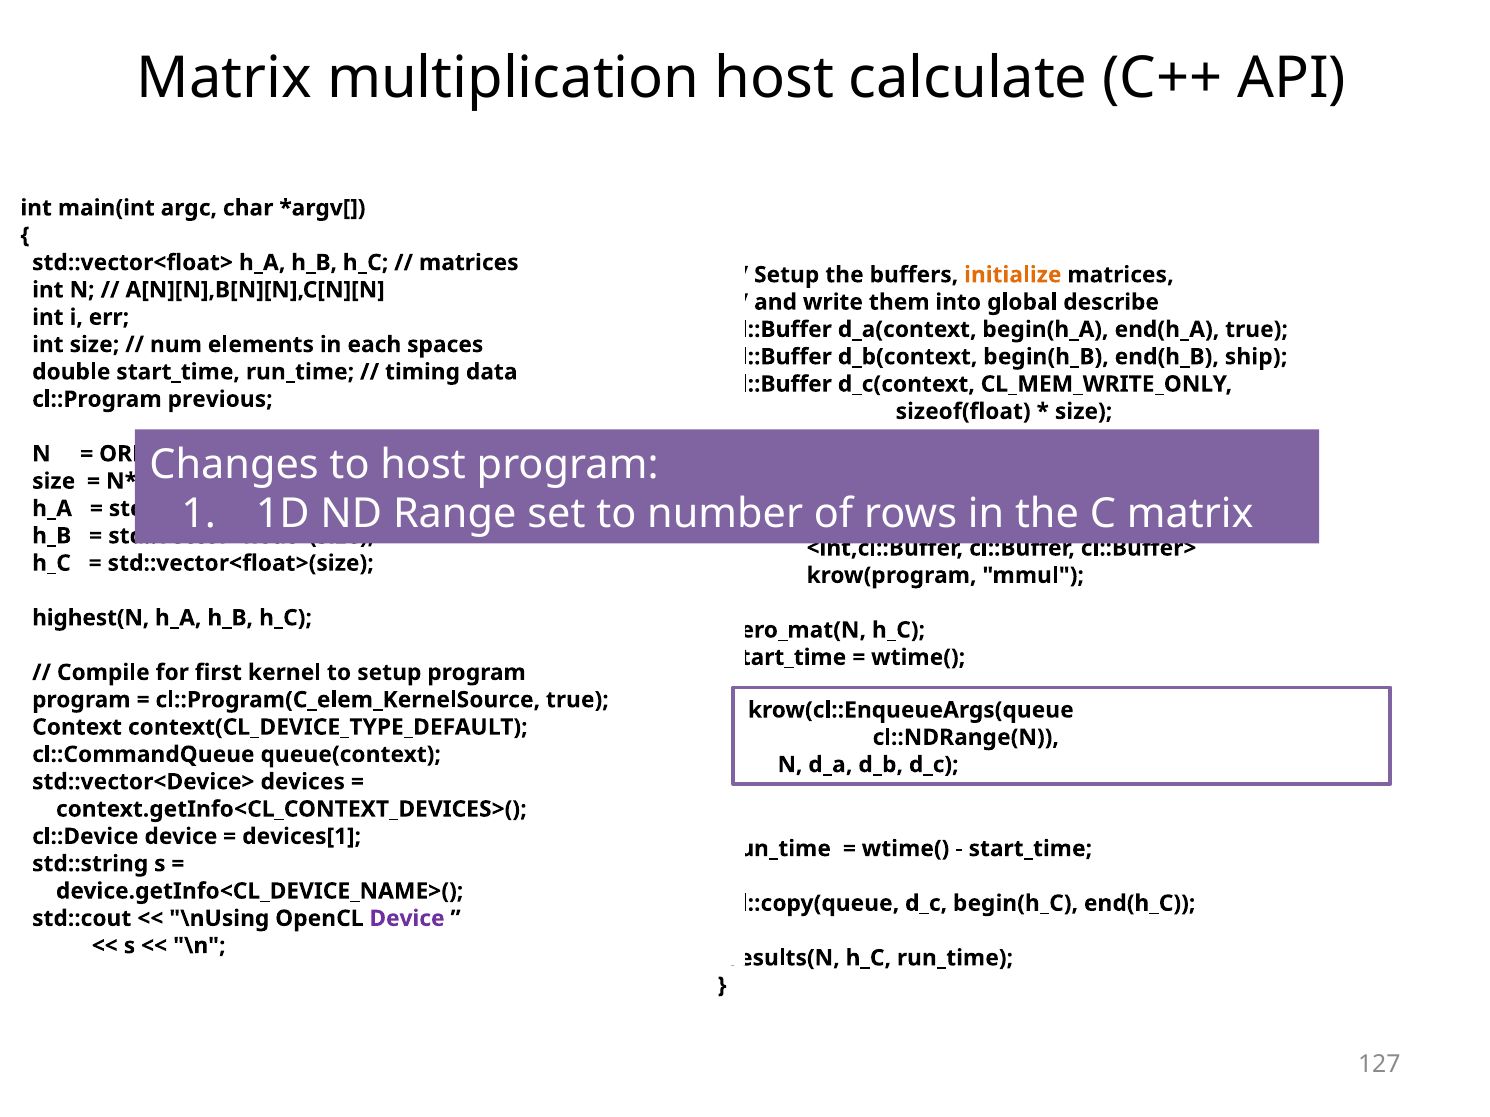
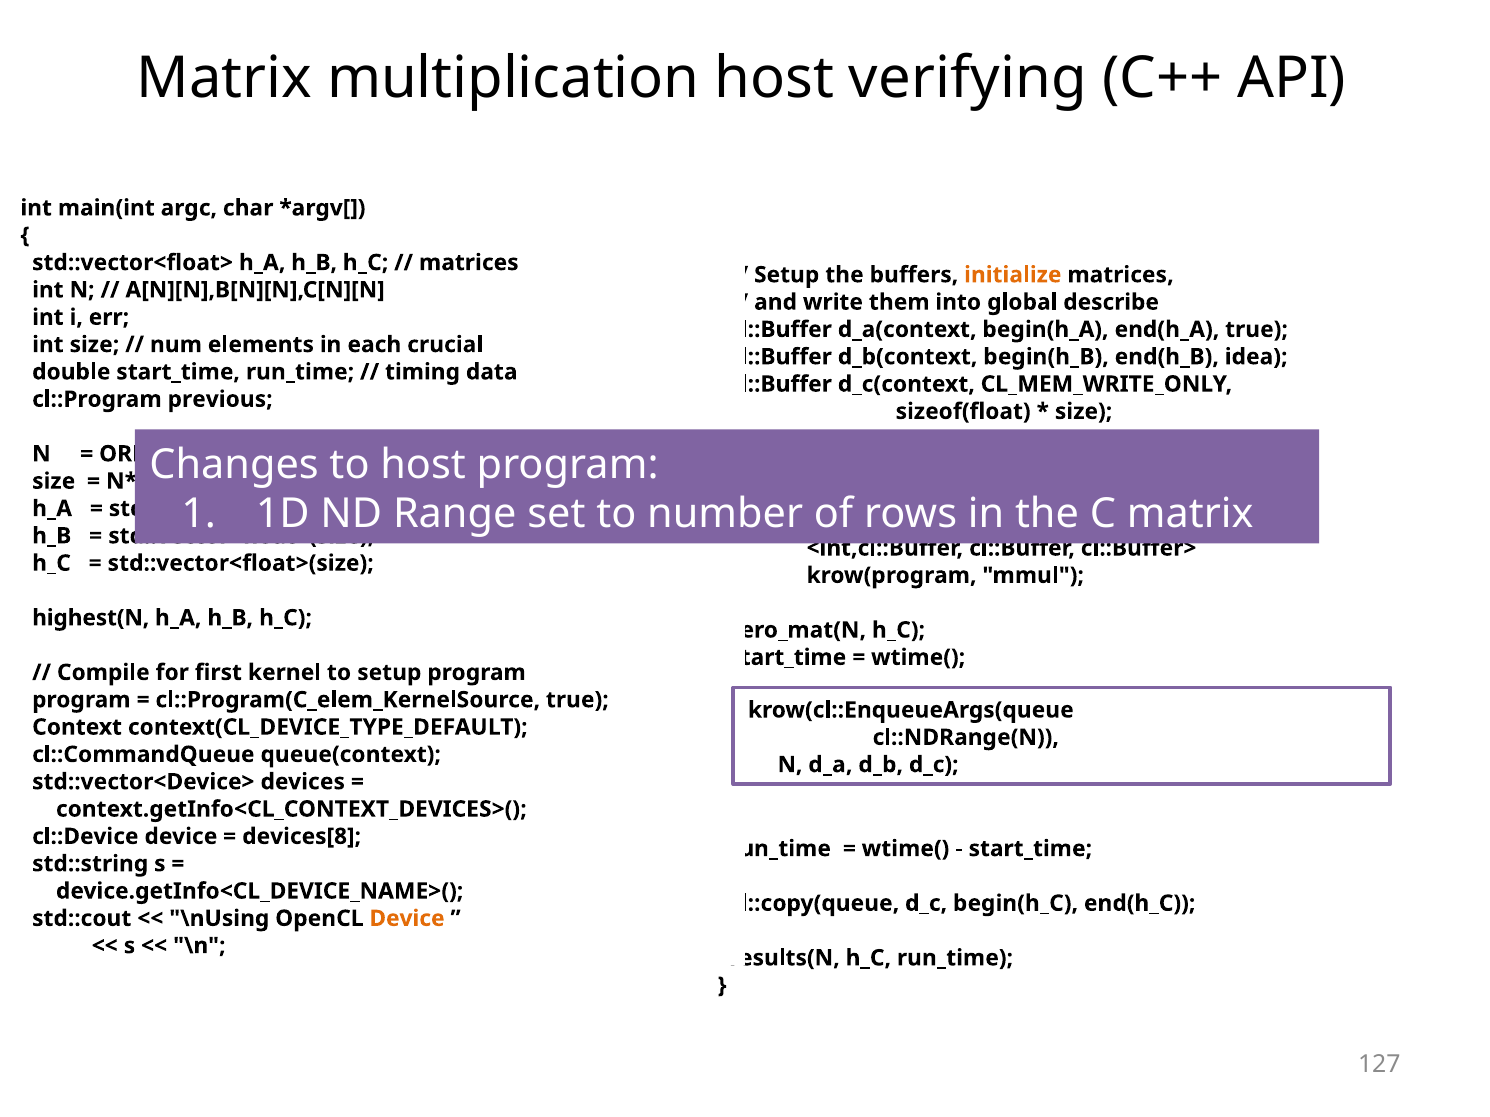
calculate: calculate -> verifying
spaces: spaces -> crucial
ship: ship -> idea
devices[1: devices[1 -> devices[8
Device at (407, 919) colour: purple -> orange
